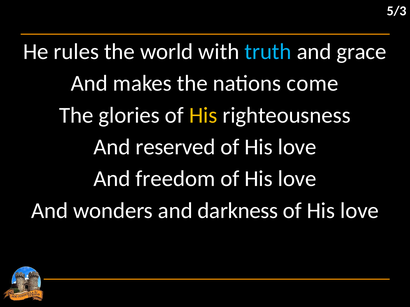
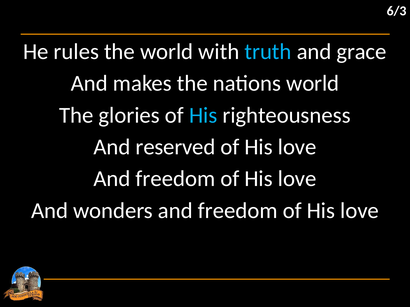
5/3: 5/3 -> 6/3
nations come: come -> world
His at (203, 115) colour: yellow -> light blue
wonders and darkness: darkness -> freedom
